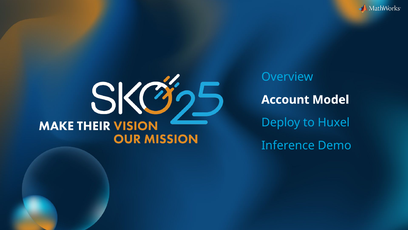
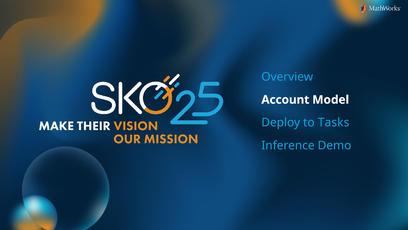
Huxel: Huxel -> Tasks
